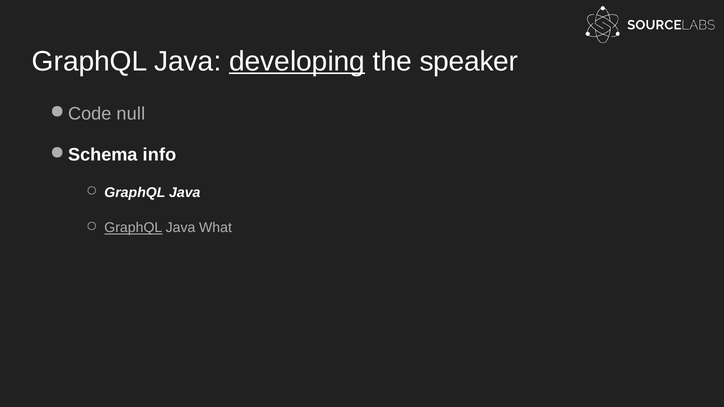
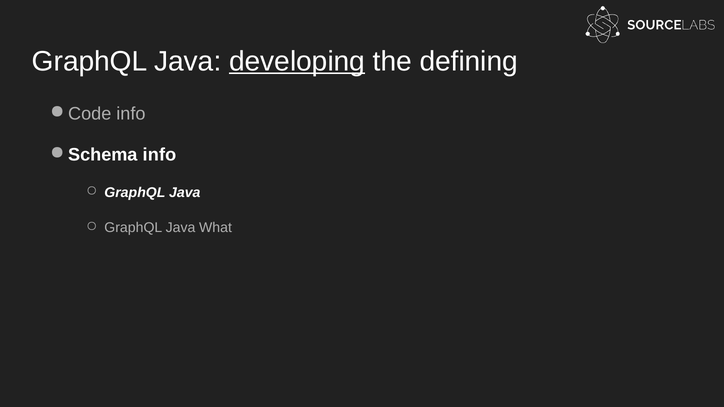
speaker: speaker -> defining
null at (131, 114): null -> info
GraphQL at (133, 228) underline: present -> none
